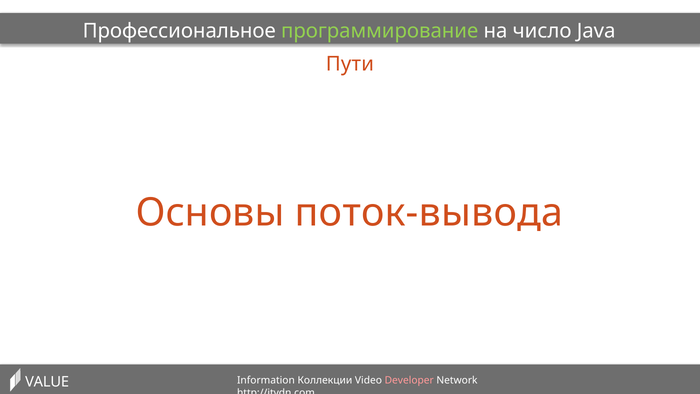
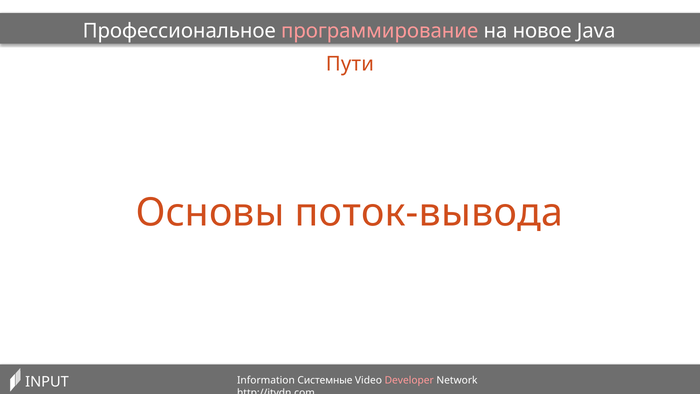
программирование colour: light green -> pink
число: число -> новое
Коллекции: Коллекции -> Системные
VALUE: VALUE -> INPUT
